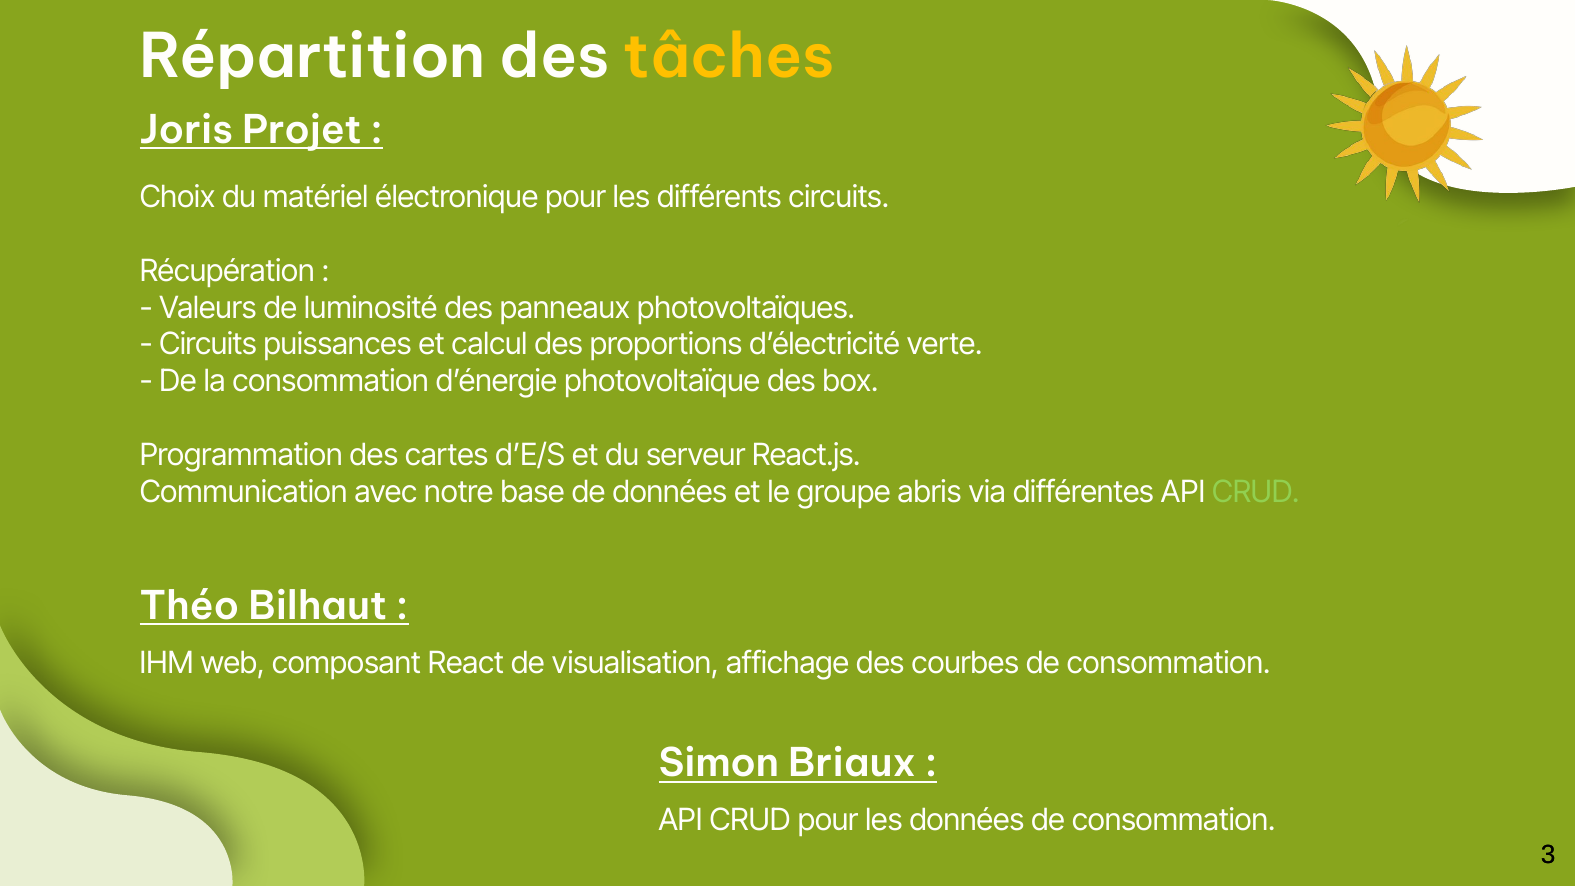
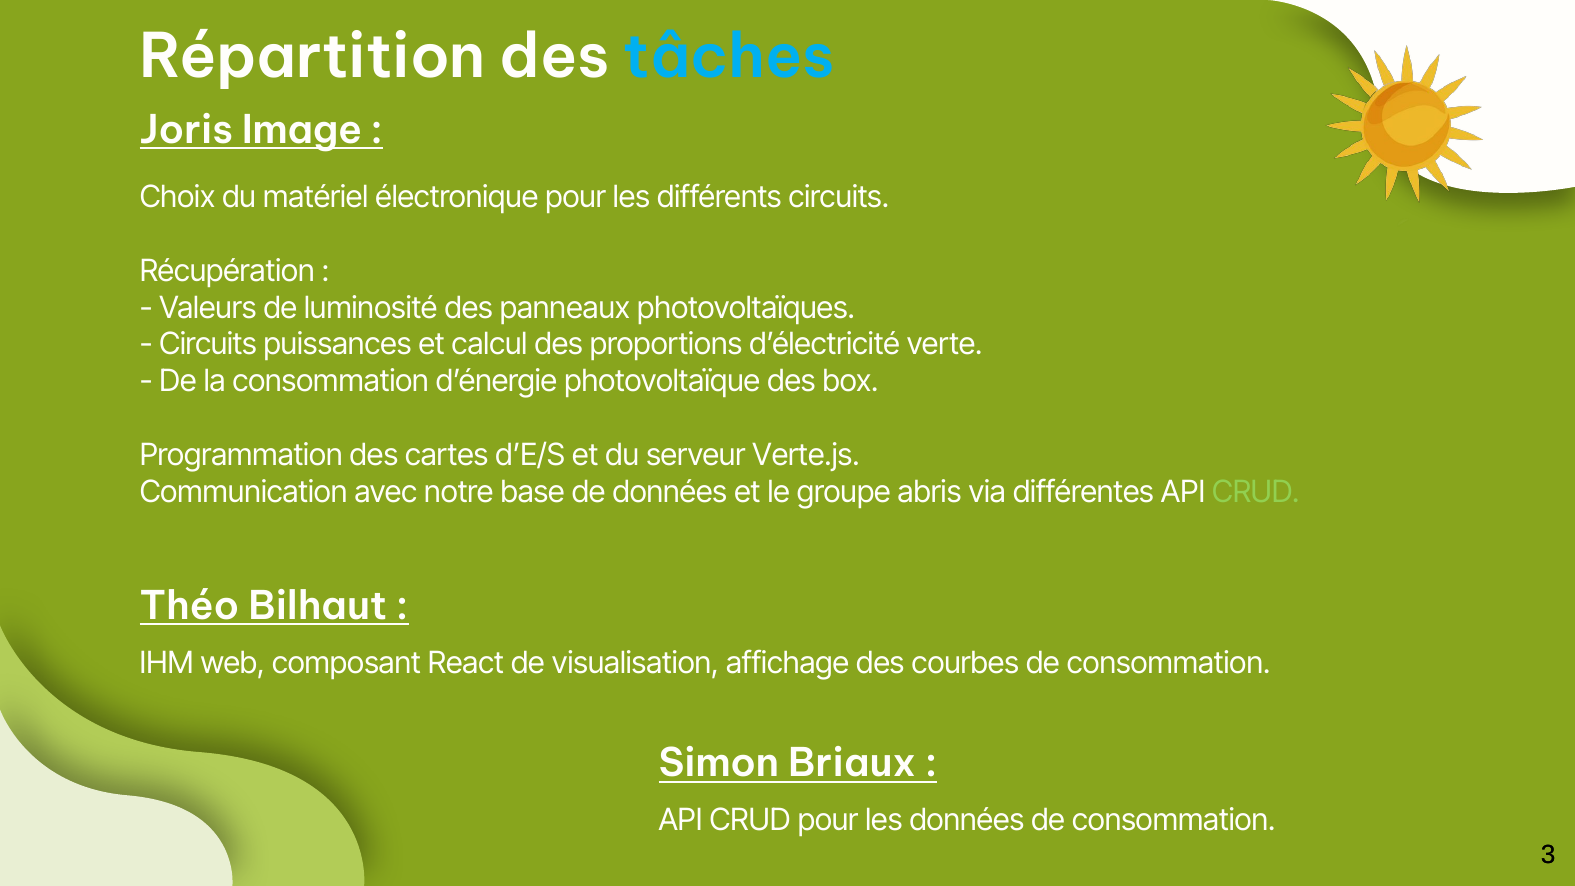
tâches colour: yellow -> light blue
Projet: Projet -> Image
React.js: React.js -> Verte.js
